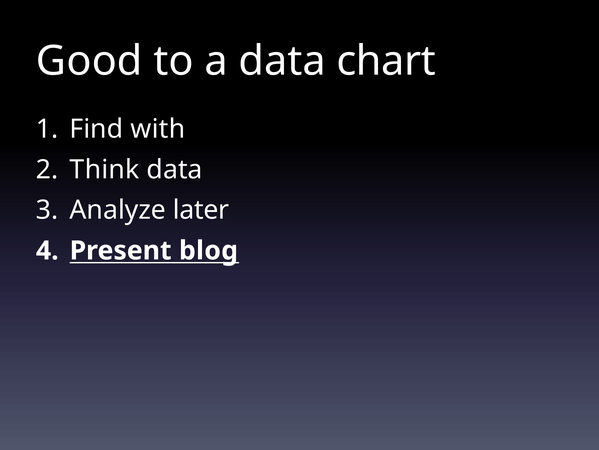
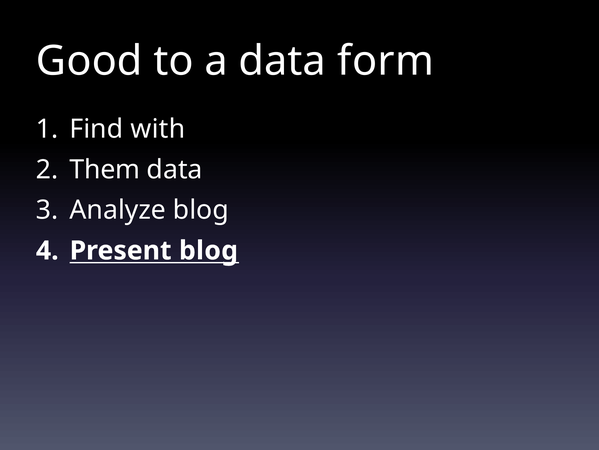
chart: chart -> form
Think: Think -> Them
Analyze later: later -> blog
